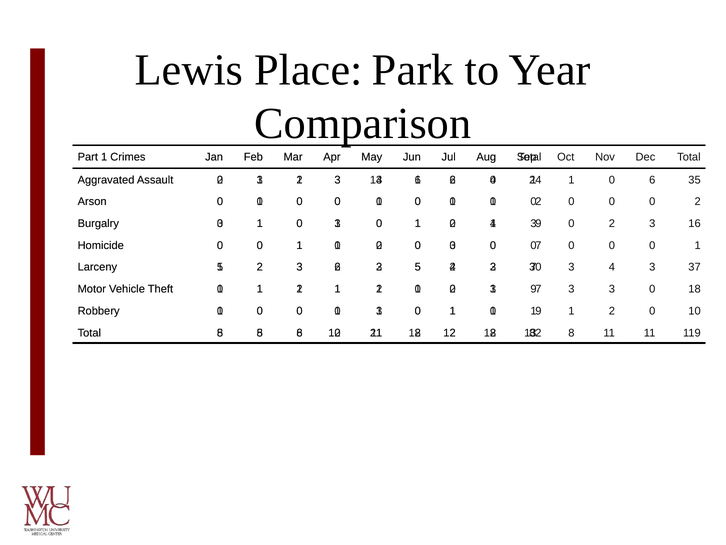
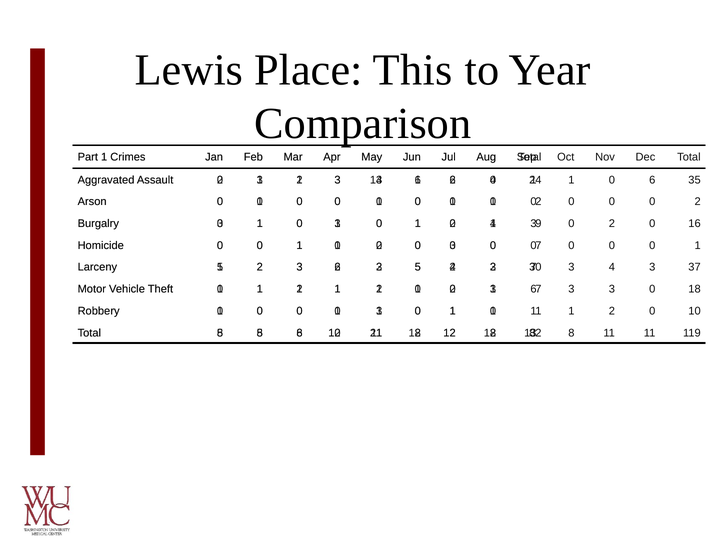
Park: Park -> This
3 0 2 3: 3 -> 0
9 at (533, 289): 9 -> 6
9 at (538, 311): 9 -> 1
